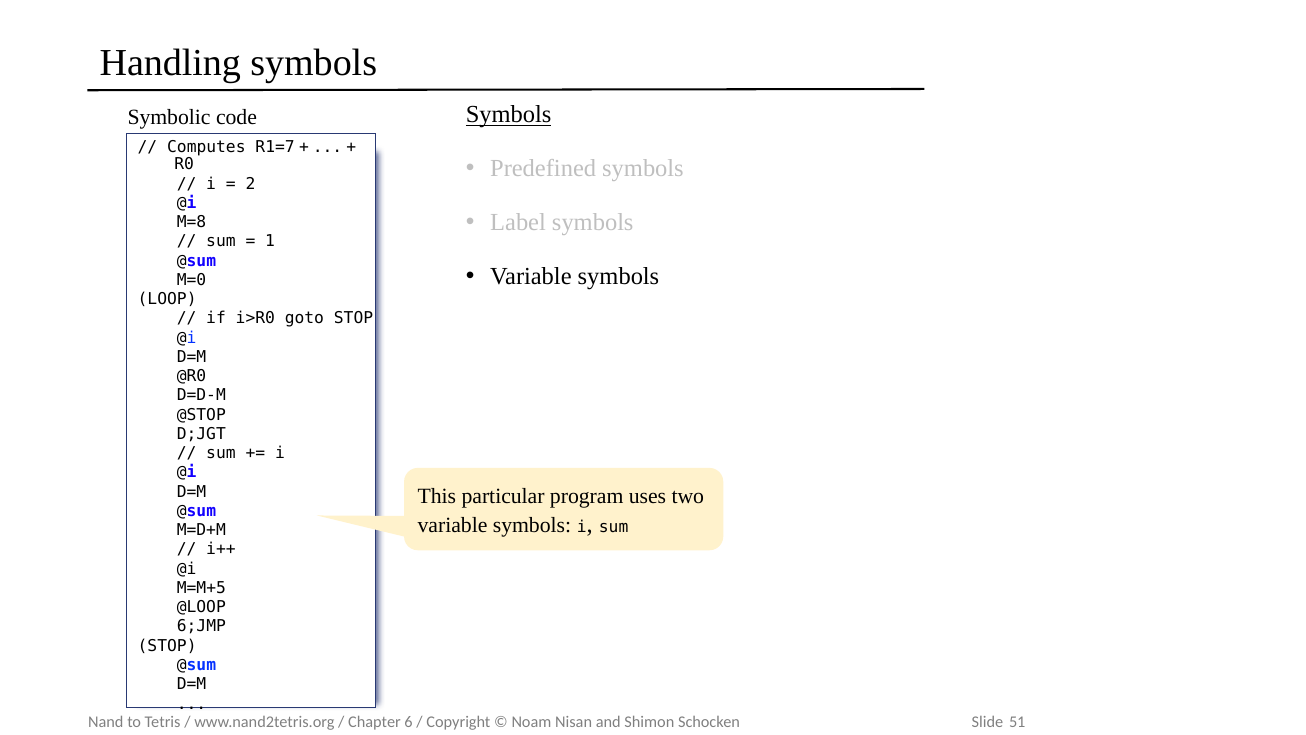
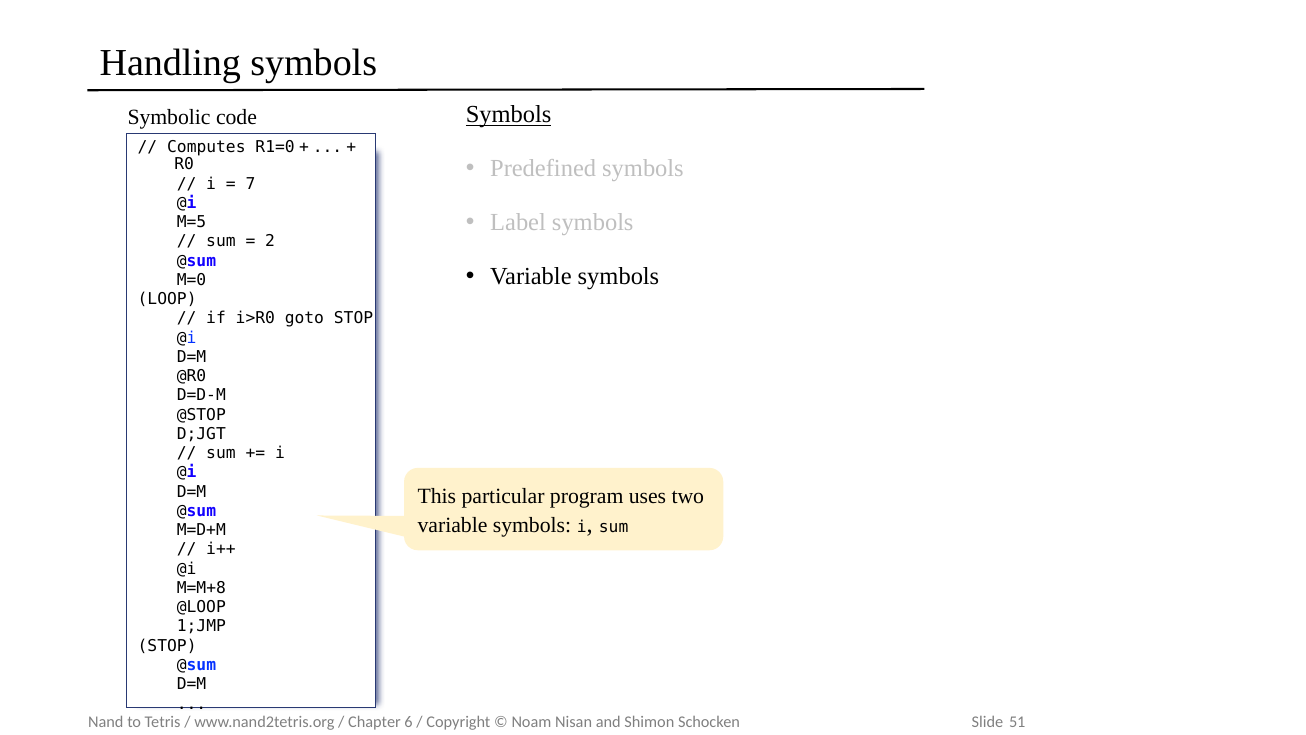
R1=7: R1=7 -> R1=0
2: 2 -> 7
M=8: M=8 -> M=5
1: 1 -> 2
M=M+5: M=M+5 -> M=M+8
6;JMP: 6;JMP -> 1;JMP
